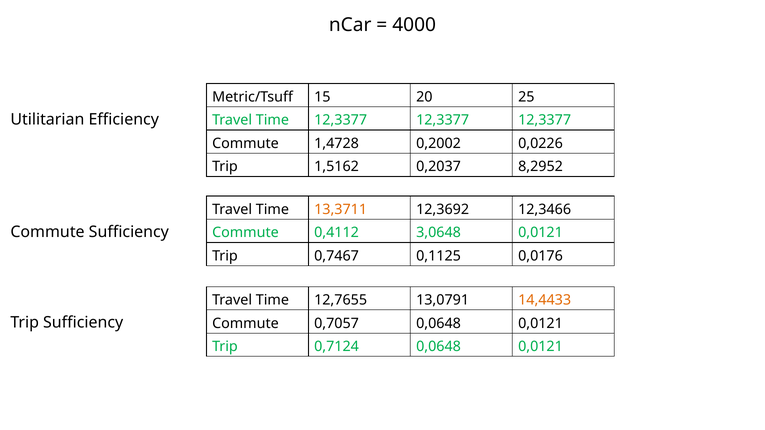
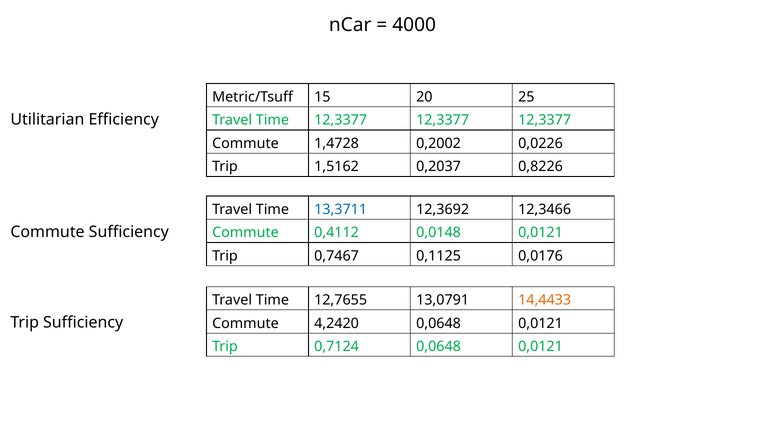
8,2952: 8,2952 -> 0,8226
13,3711 colour: orange -> blue
3,0648: 3,0648 -> 0,0148
0,7057: 0,7057 -> 4,2420
